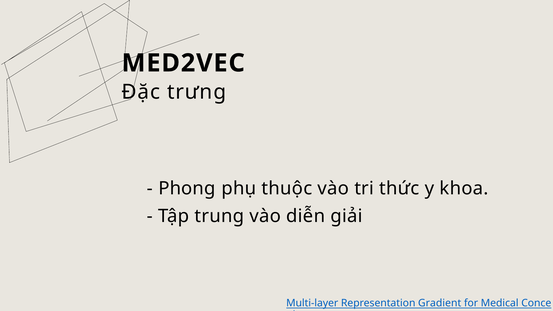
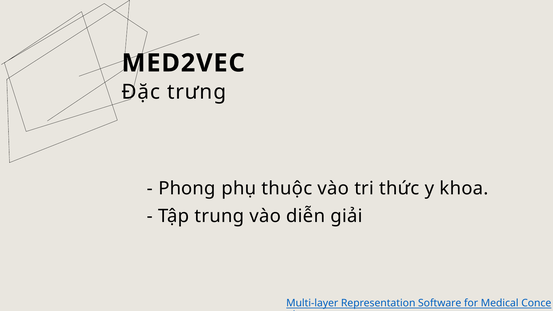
Gradient: Gradient -> Software
